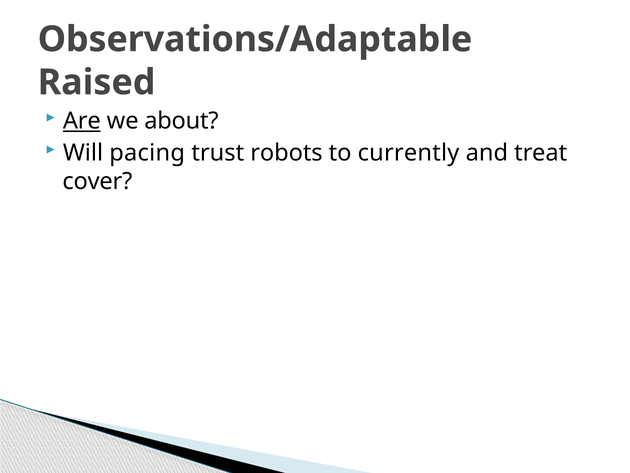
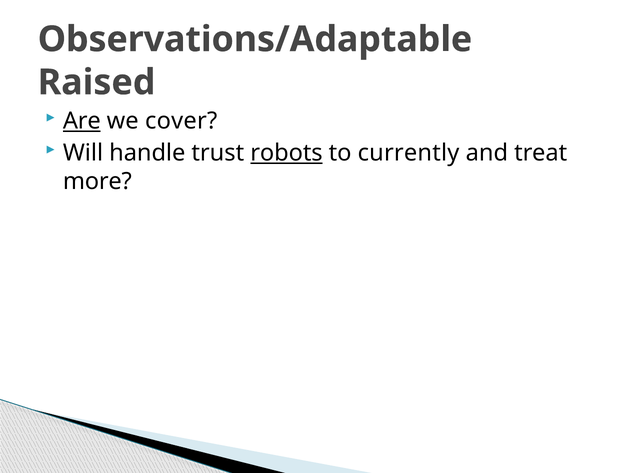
about: about -> cover
pacing: pacing -> handle
robots underline: none -> present
cover: cover -> more
